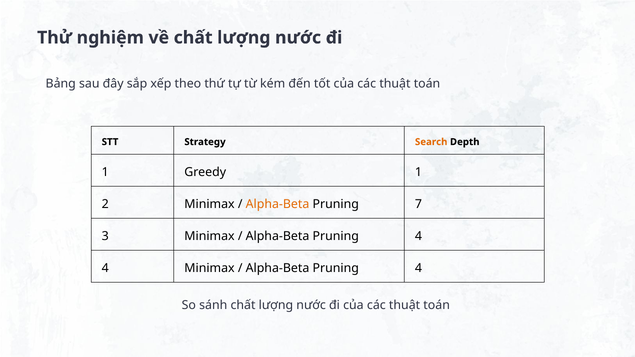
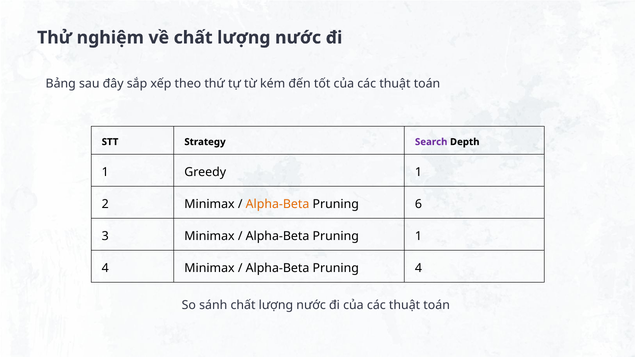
Search colour: orange -> purple
7: 7 -> 6
4 at (418, 236): 4 -> 1
